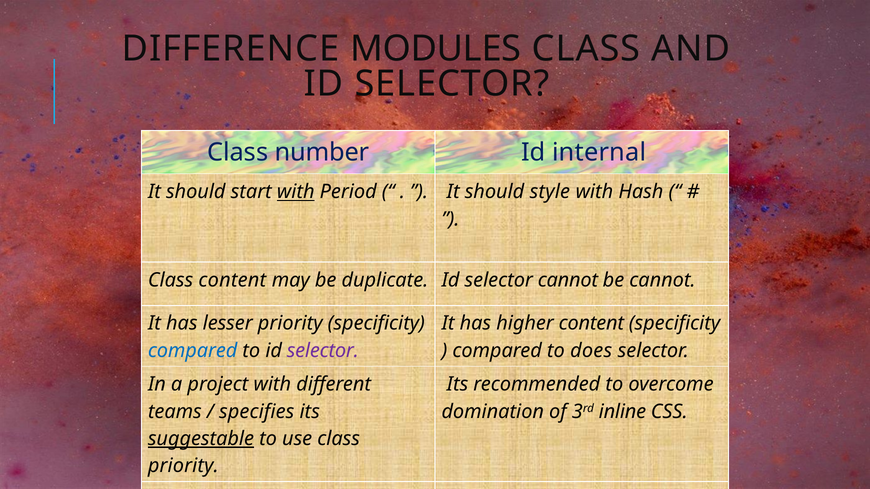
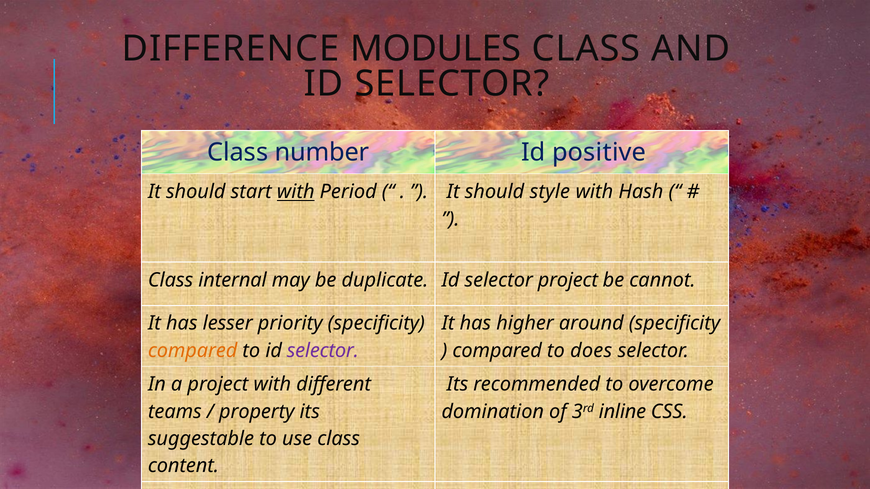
internal: internal -> positive
Class content: content -> internal
selector cannot: cannot -> project
higher content: content -> around
compared at (193, 351) colour: blue -> orange
specifies: specifies -> property
suggestable underline: present -> none
priority at (183, 466): priority -> content
